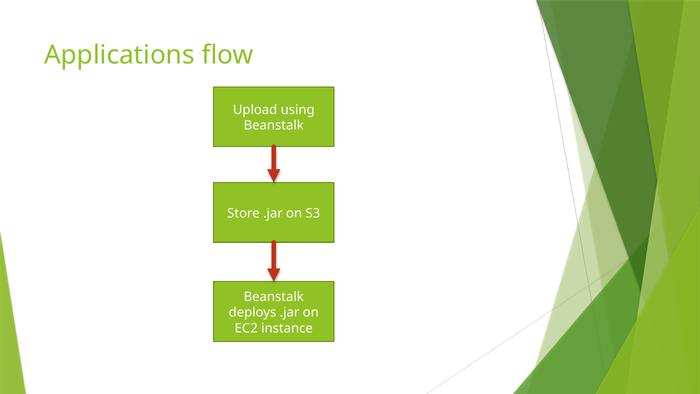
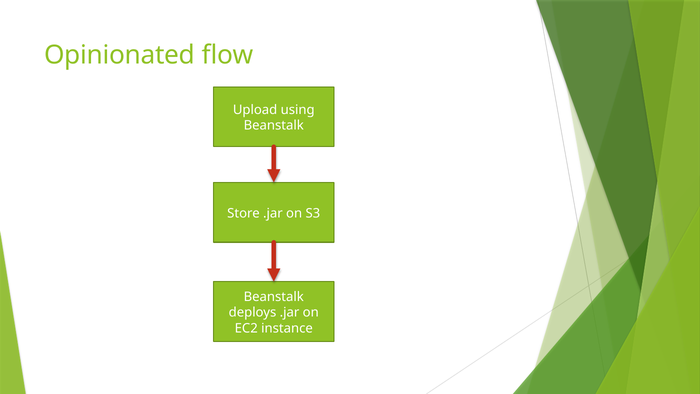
Applications: Applications -> Opinionated
